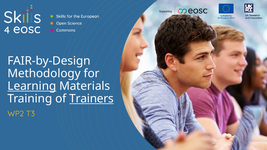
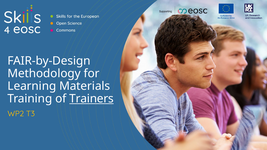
Learning underline: present -> none
